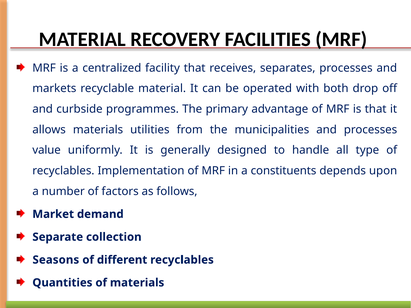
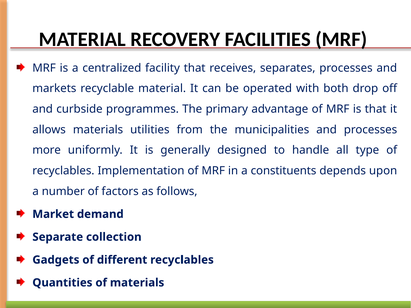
value: value -> more
Seasons: Seasons -> Gadgets
